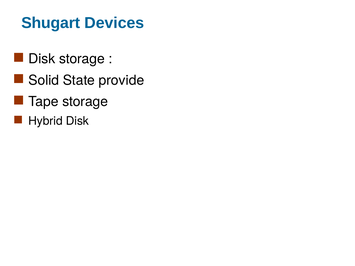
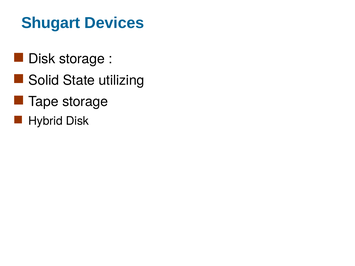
provide: provide -> utilizing
